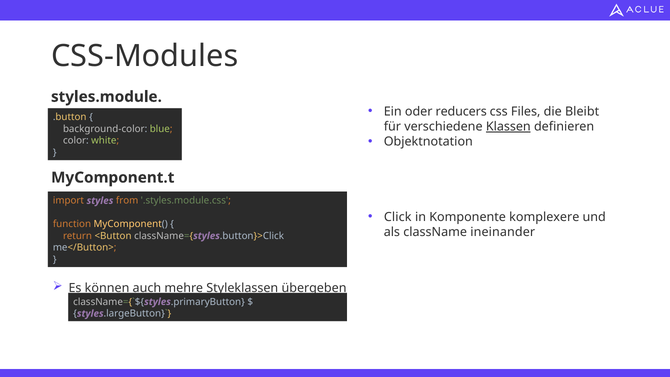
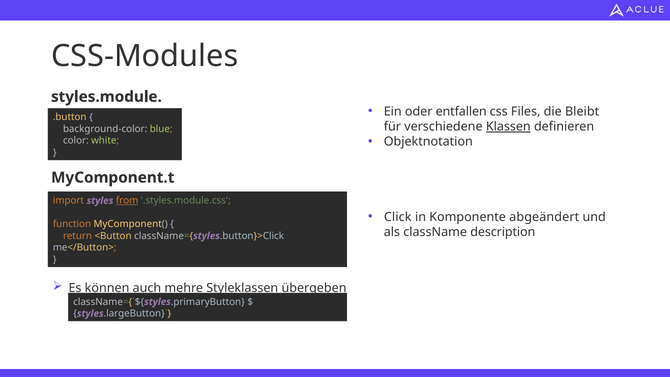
reducers: reducers -> entfallen
from underline: none -> present
komplexere: komplexere -> abgeändert
ineinander: ineinander -> description
